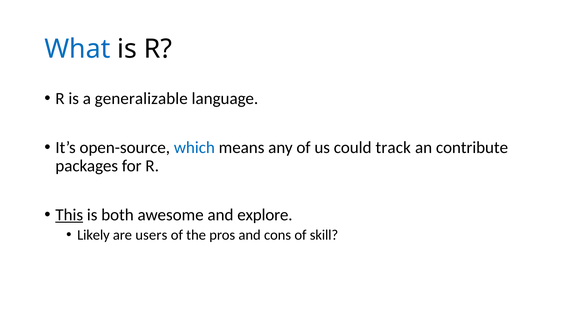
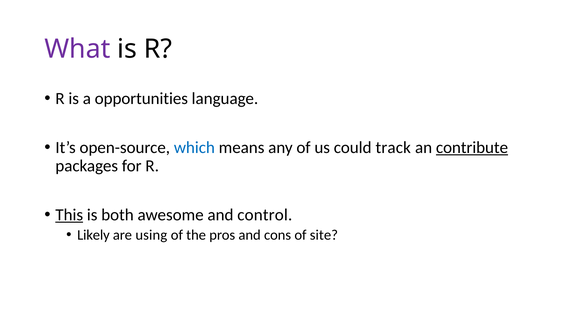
What colour: blue -> purple
generalizable: generalizable -> opportunities
contribute underline: none -> present
explore: explore -> control
users: users -> using
skill: skill -> site
